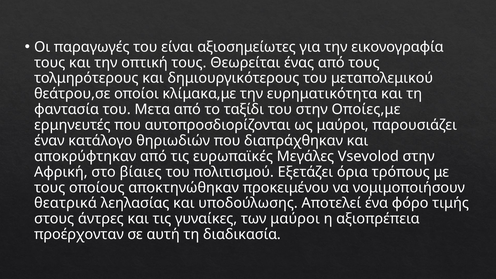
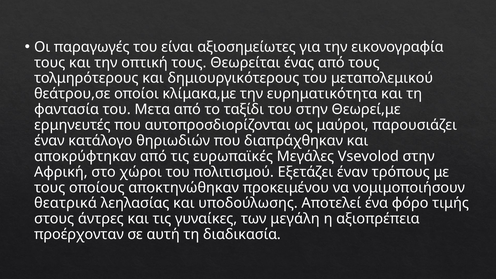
Οποίες,με: Οποίες,με -> Θεωρεί,με
βίαιες: βίαιες -> χώροι
Εξετάζει όρια: όρια -> έναν
των μαύροι: μαύροι -> μεγάλη
